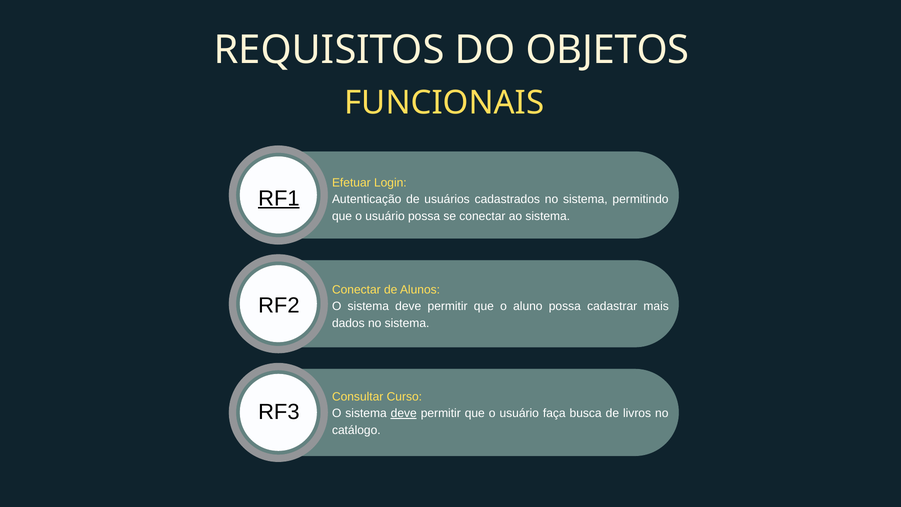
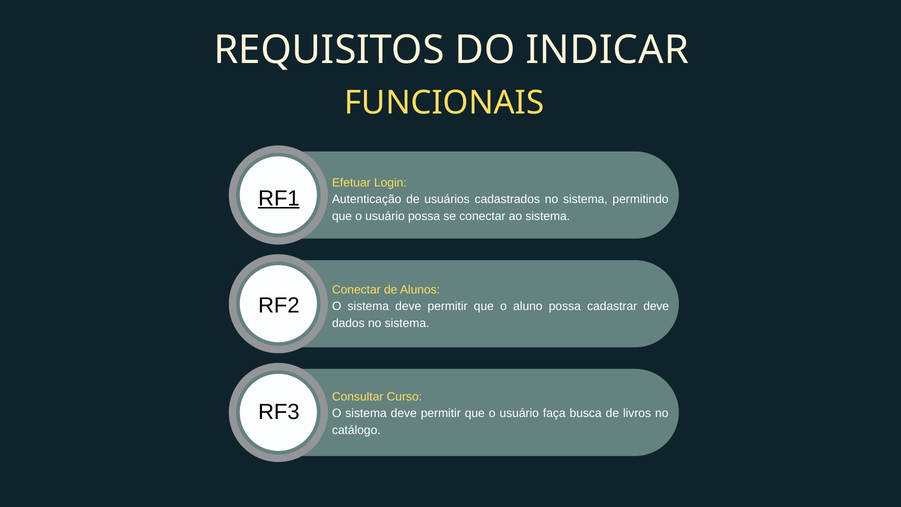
OBJETOS: OBJETOS -> INDICAR
cadastrar mais: mais -> deve
deve at (404, 413) underline: present -> none
